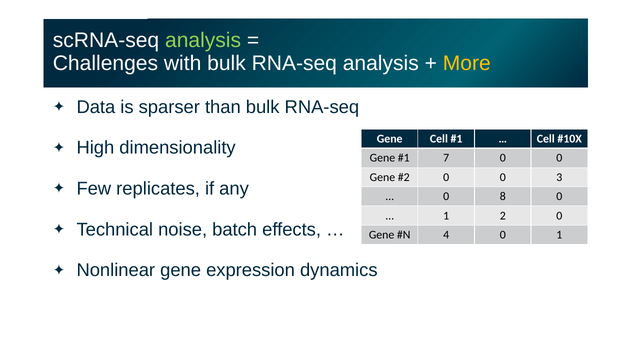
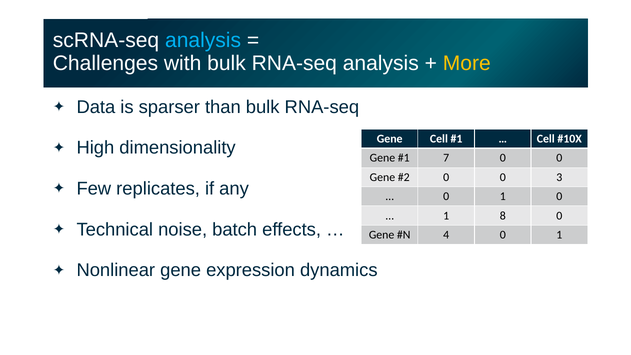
analysis at (203, 41) colour: light green -> light blue
8 at (503, 196): 8 -> 1
2: 2 -> 8
